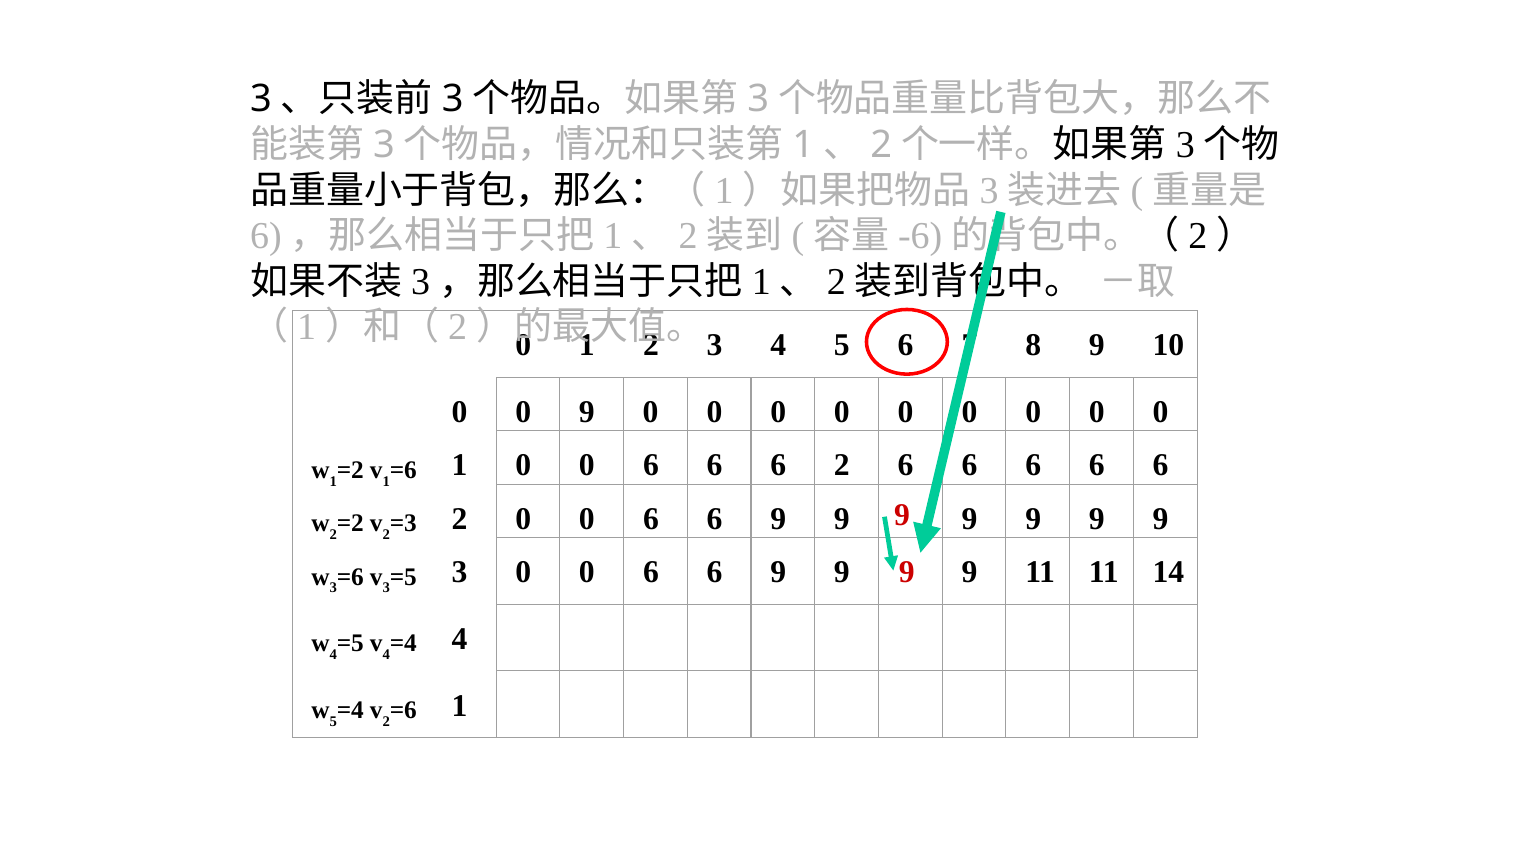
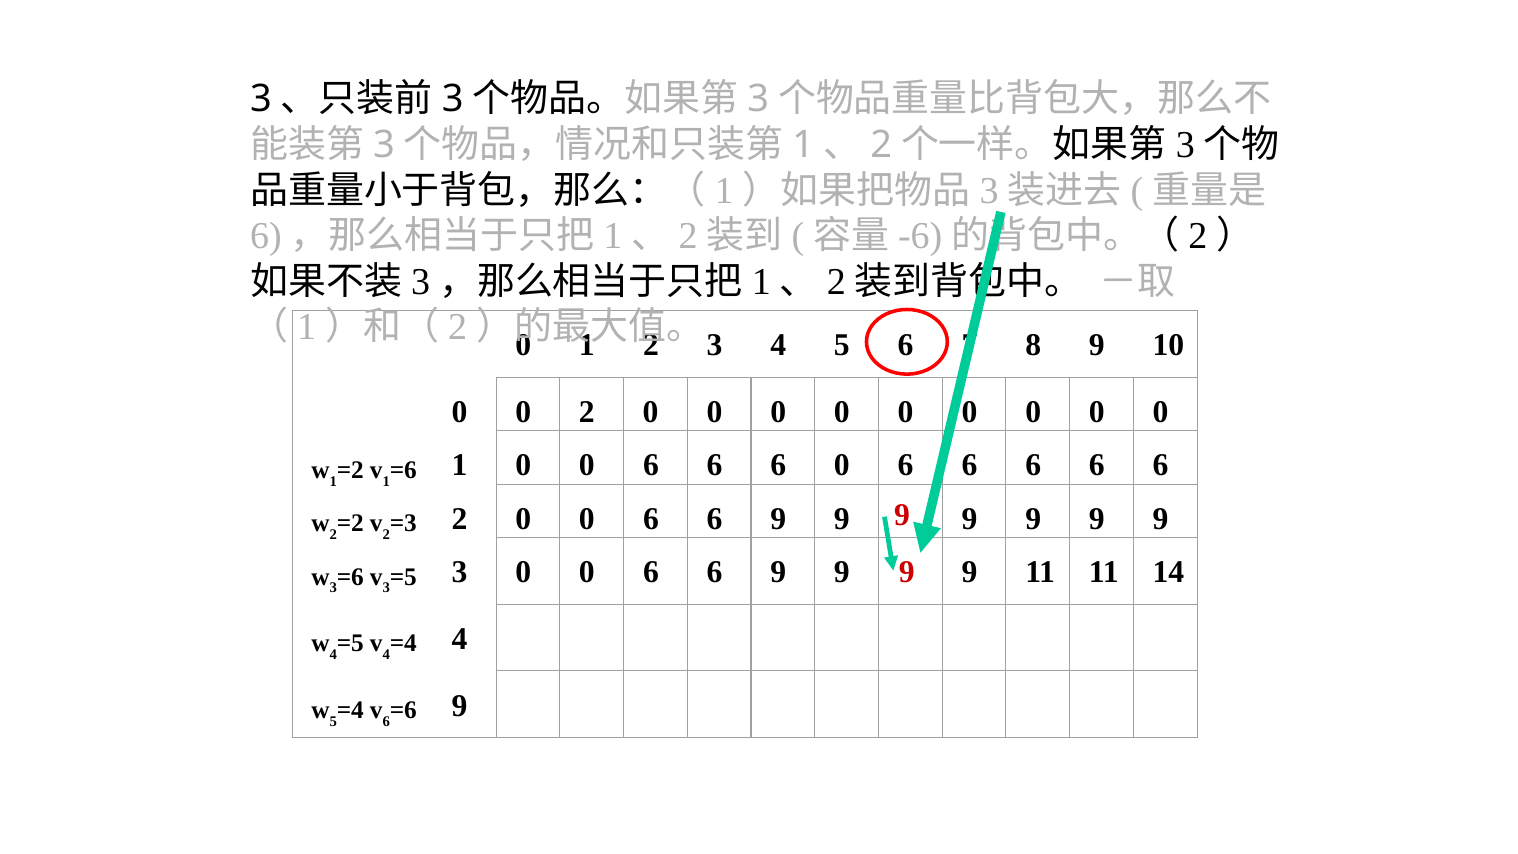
0 9: 9 -> 2
6 2: 2 -> 0
2 at (386, 721): 2 -> 6
1 at (460, 705): 1 -> 9
